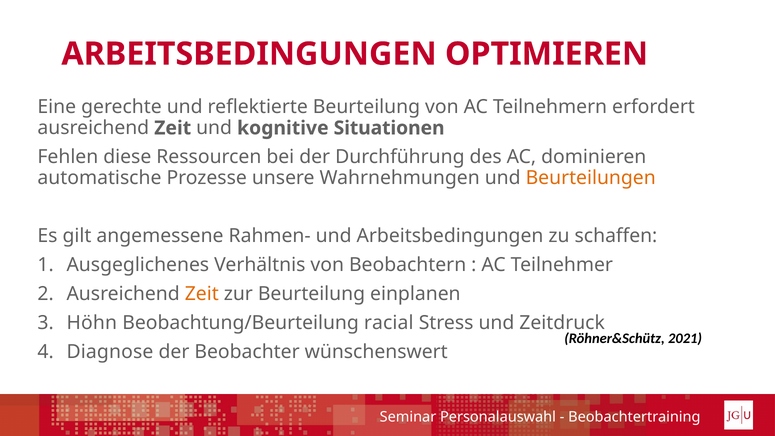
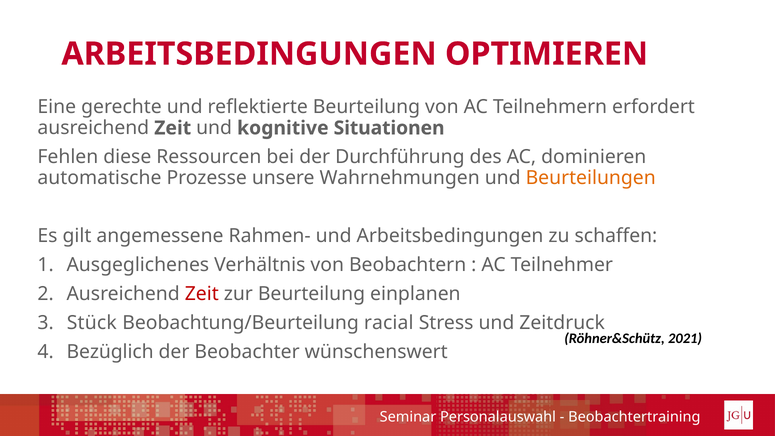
Zeit at (202, 294) colour: orange -> red
Höhn: Höhn -> Stück
Diagnose: Diagnose -> Bezüglich
